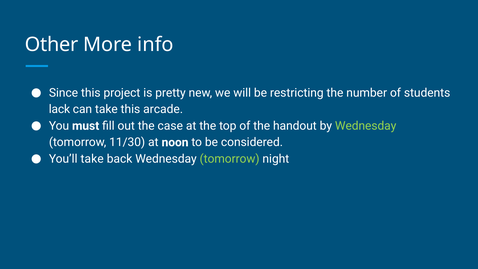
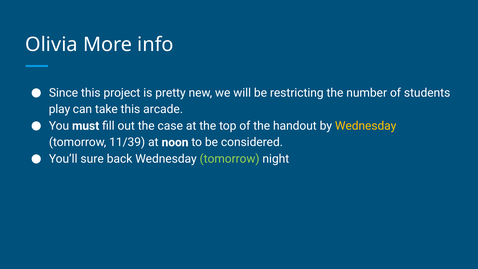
Other: Other -> Olivia
lack: lack -> play
Wednesday at (366, 126) colour: light green -> yellow
11/30: 11/30 -> 11/39
You’ll take: take -> sure
